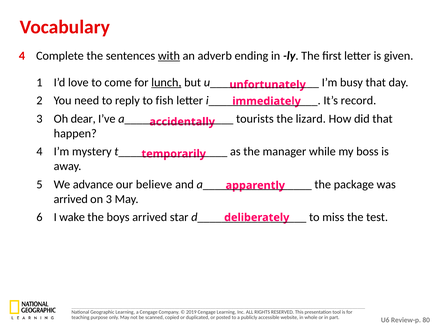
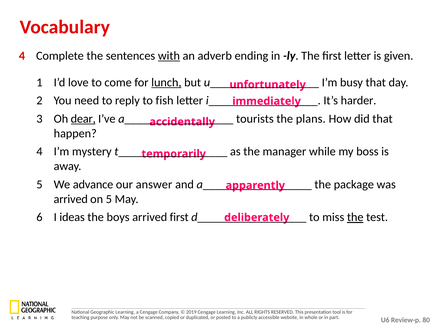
record: record -> harder
dear underline: none -> present
lizard: lizard -> plans
believe: believe -> answer
on 3: 3 -> 5
wake: wake -> ideas
arrived star: star -> first
the at (355, 217) underline: none -> present
